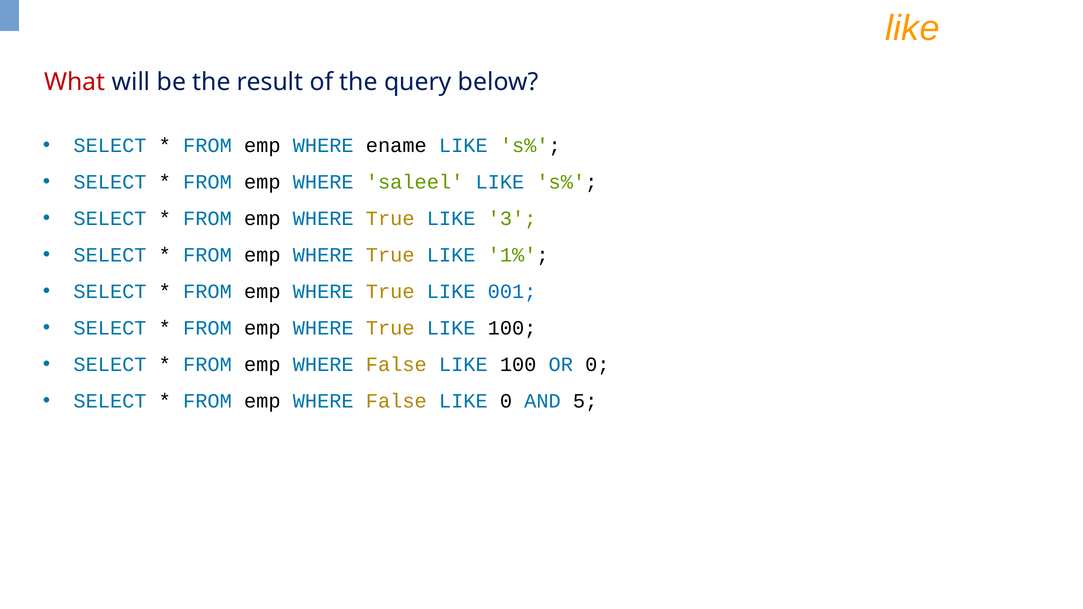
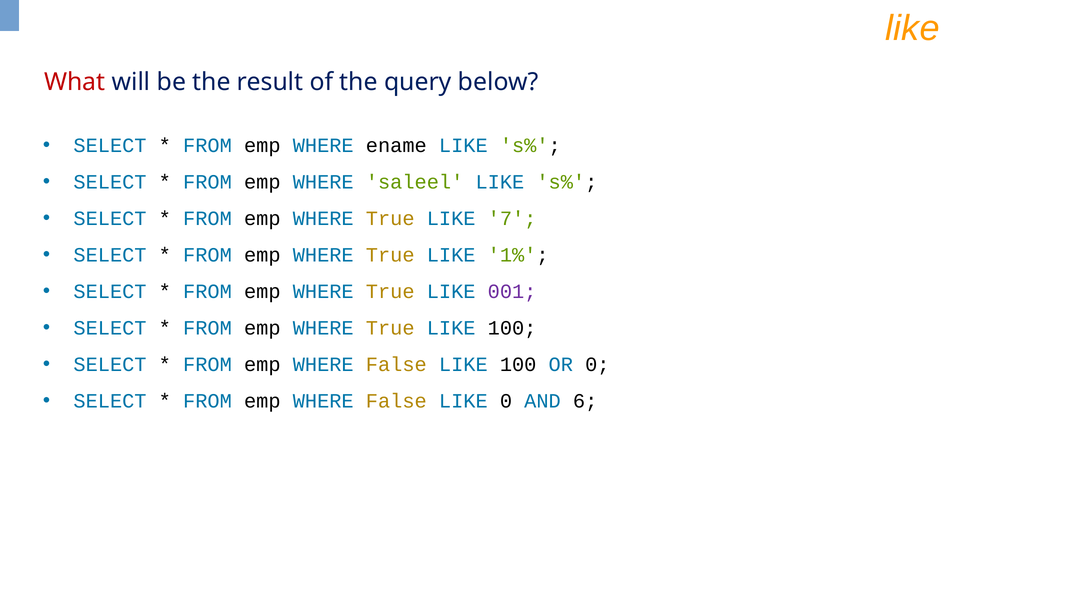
3: 3 -> 7
001 colour: blue -> purple
5: 5 -> 6
